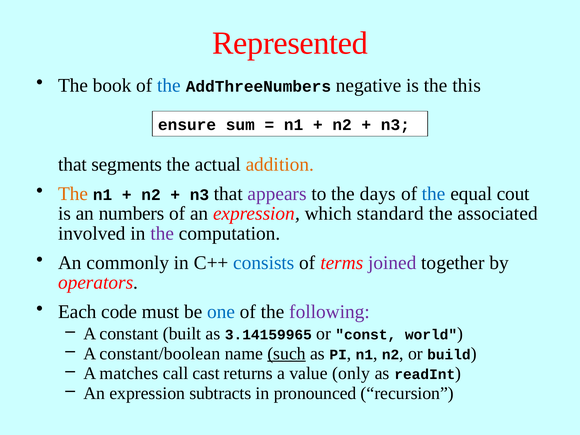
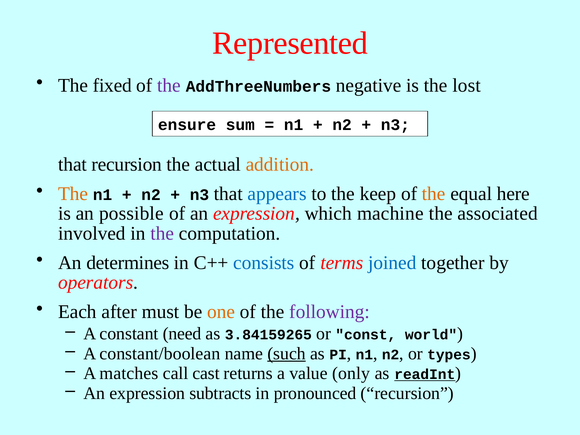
book: book -> fixed
the at (169, 86) colour: blue -> purple
this: this -> lost
that segments: segments -> recursion
appears colour: purple -> blue
days: days -> keep
the at (434, 194) colour: blue -> orange
cout: cout -> here
numbers: numbers -> possible
standard: standard -> machine
commonly: commonly -> determines
joined colour: purple -> blue
code: code -> after
one colour: blue -> orange
built: built -> need
3.14159965: 3.14159965 -> 3.84159265
build: build -> types
readInt underline: none -> present
